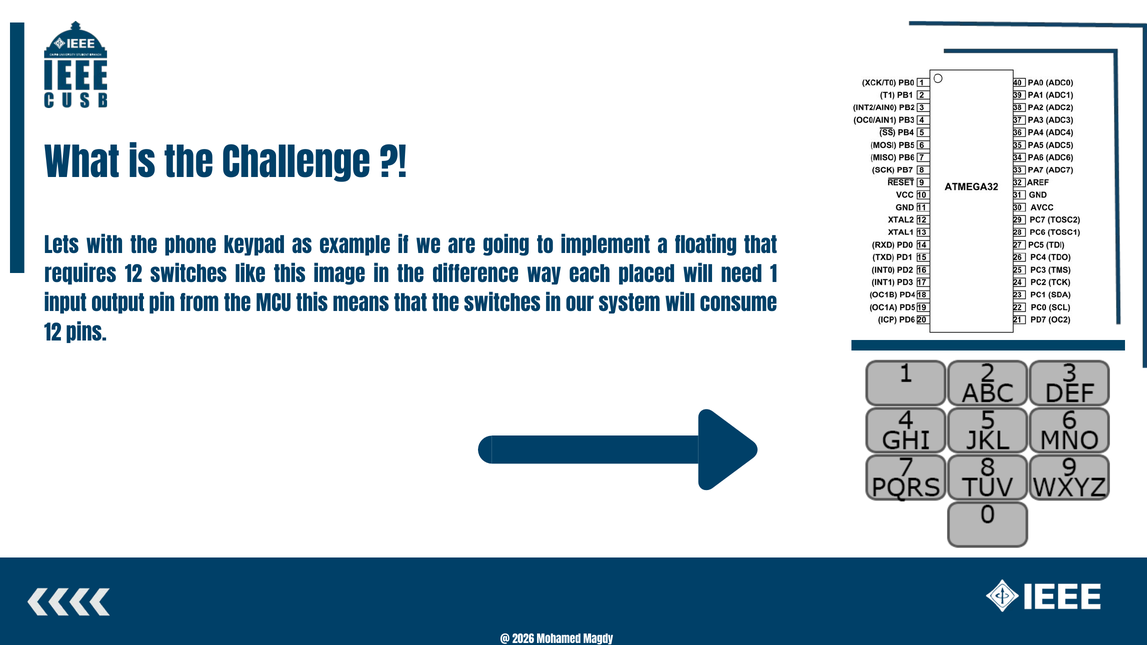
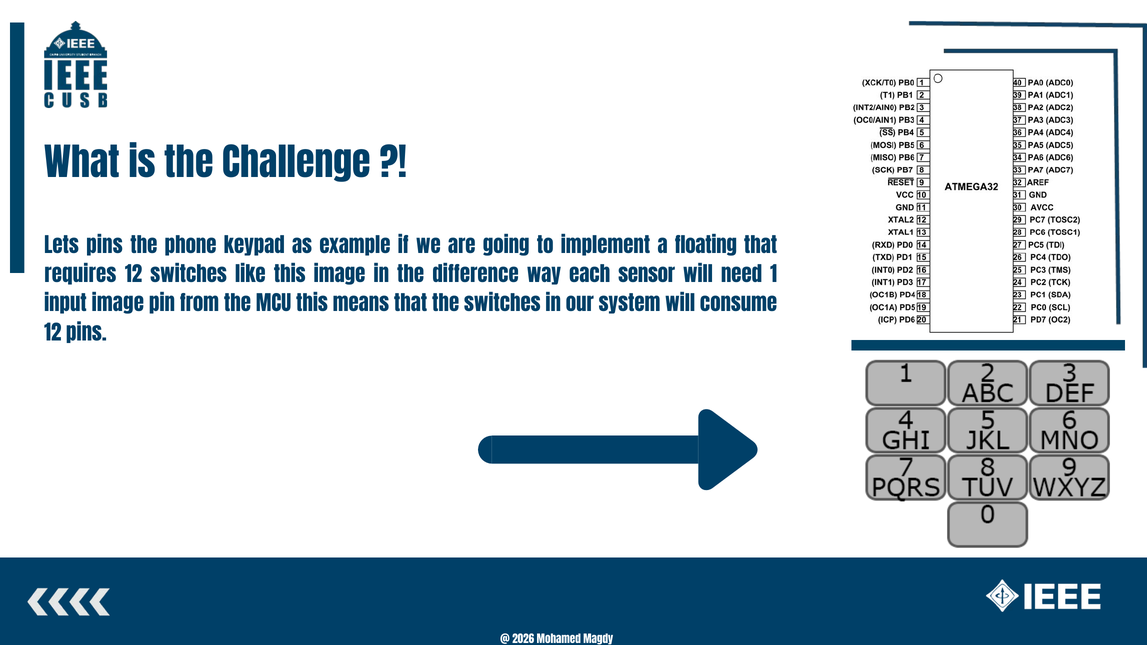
Lets with: with -> pins
placed: placed -> sensor
input output: output -> image
